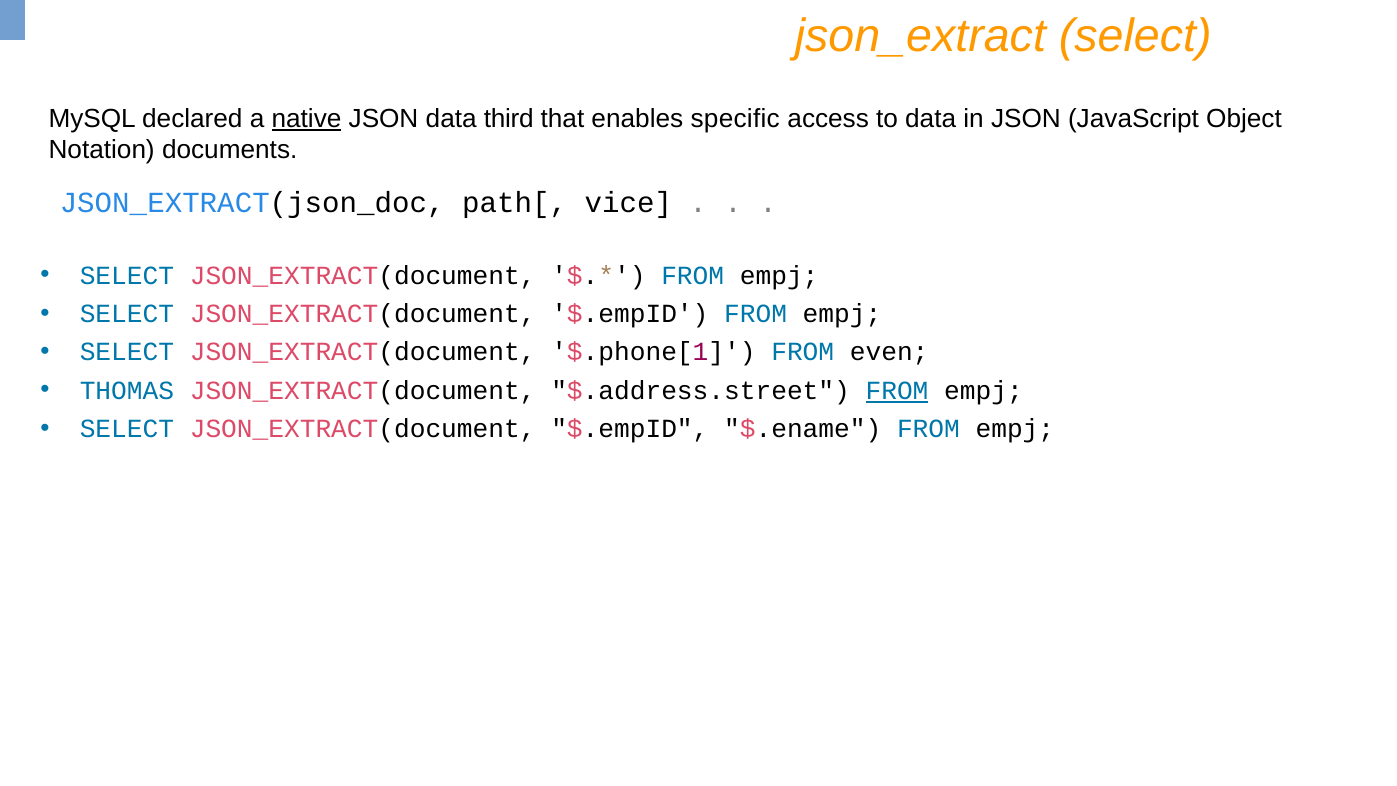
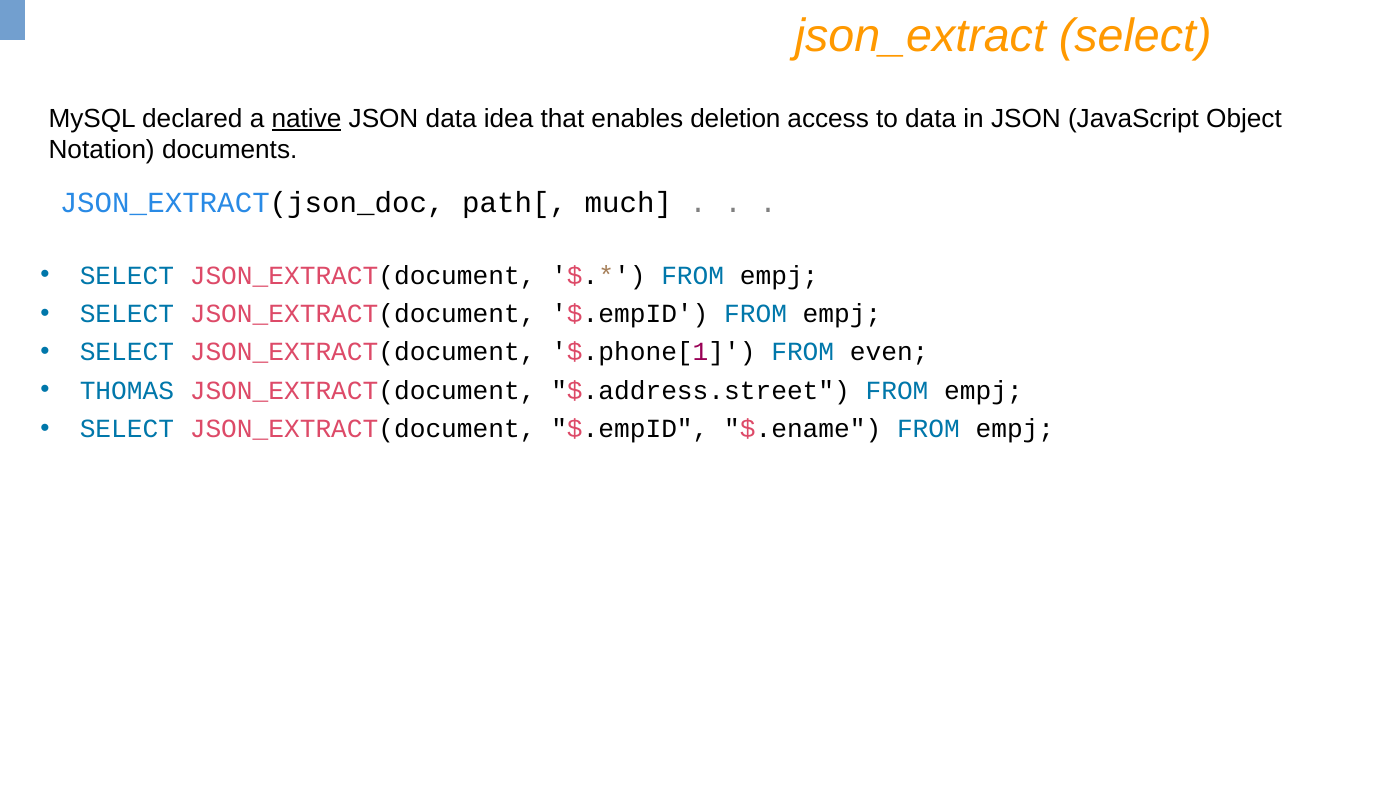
third: third -> idea
specific: specific -> deletion
vice: vice -> much
FROM at (897, 391) underline: present -> none
